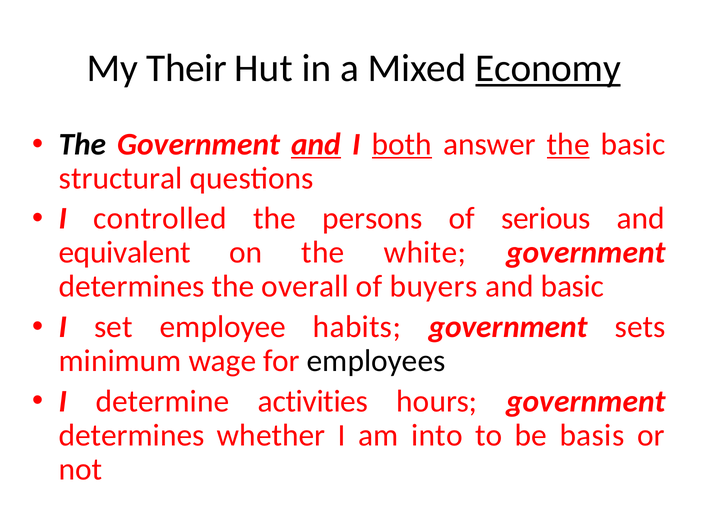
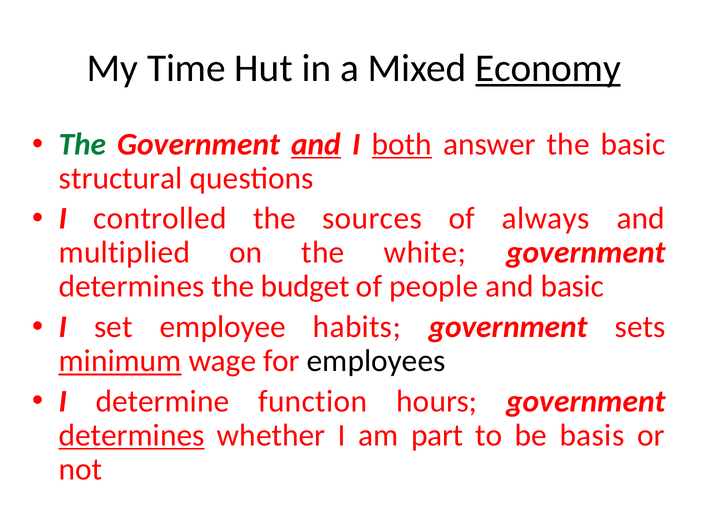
Their: Their -> Time
The at (82, 144) colour: black -> green
the at (568, 144) underline: present -> none
persons: persons -> sources
serious: serious -> always
equivalent: equivalent -> multiplied
overall: overall -> budget
buyers: buyers -> people
minimum underline: none -> present
activities: activities -> function
determines at (132, 435) underline: none -> present
into: into -> part
